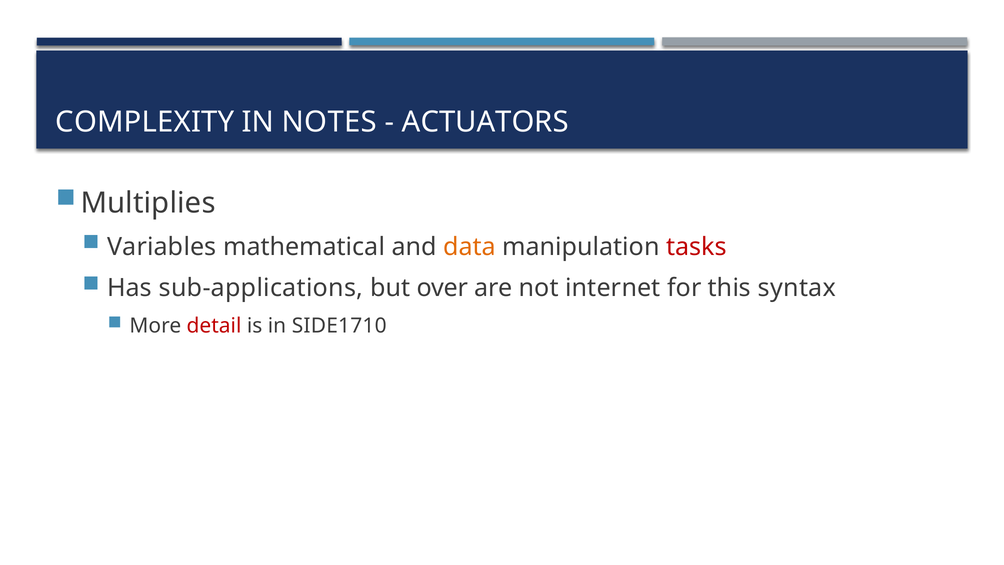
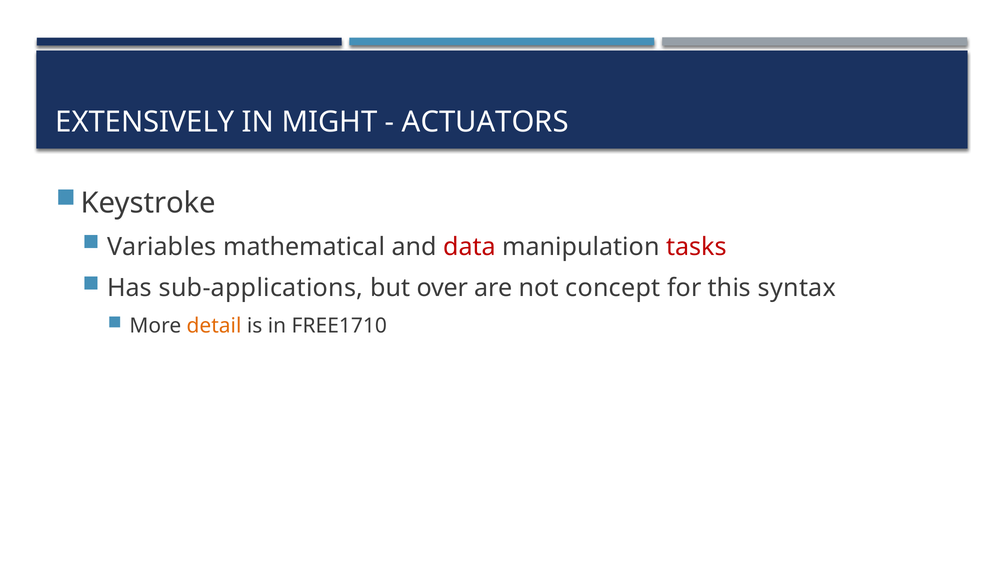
COMPLEXITY: COMPLEXITY -> EXTENSIVELY
NOTES: NOTES -> MIGHT
Multiplies: Multiplies -> Keystroke
data colour: orange -> red
internet: internet -> concept
detail colour: red -> orange
SIDE1710: SIDE1710 -> FREE1710
